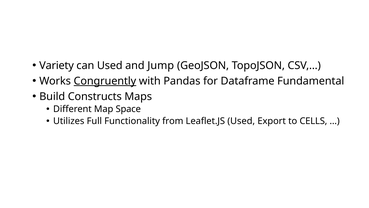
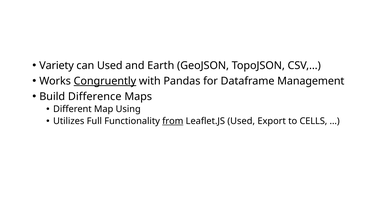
Jump: Jump -> Earth
Fundamental: Fundamental -> Management
Constructs: Constructs -> Difference
Space: Space -> Using
from underline: none -> present
